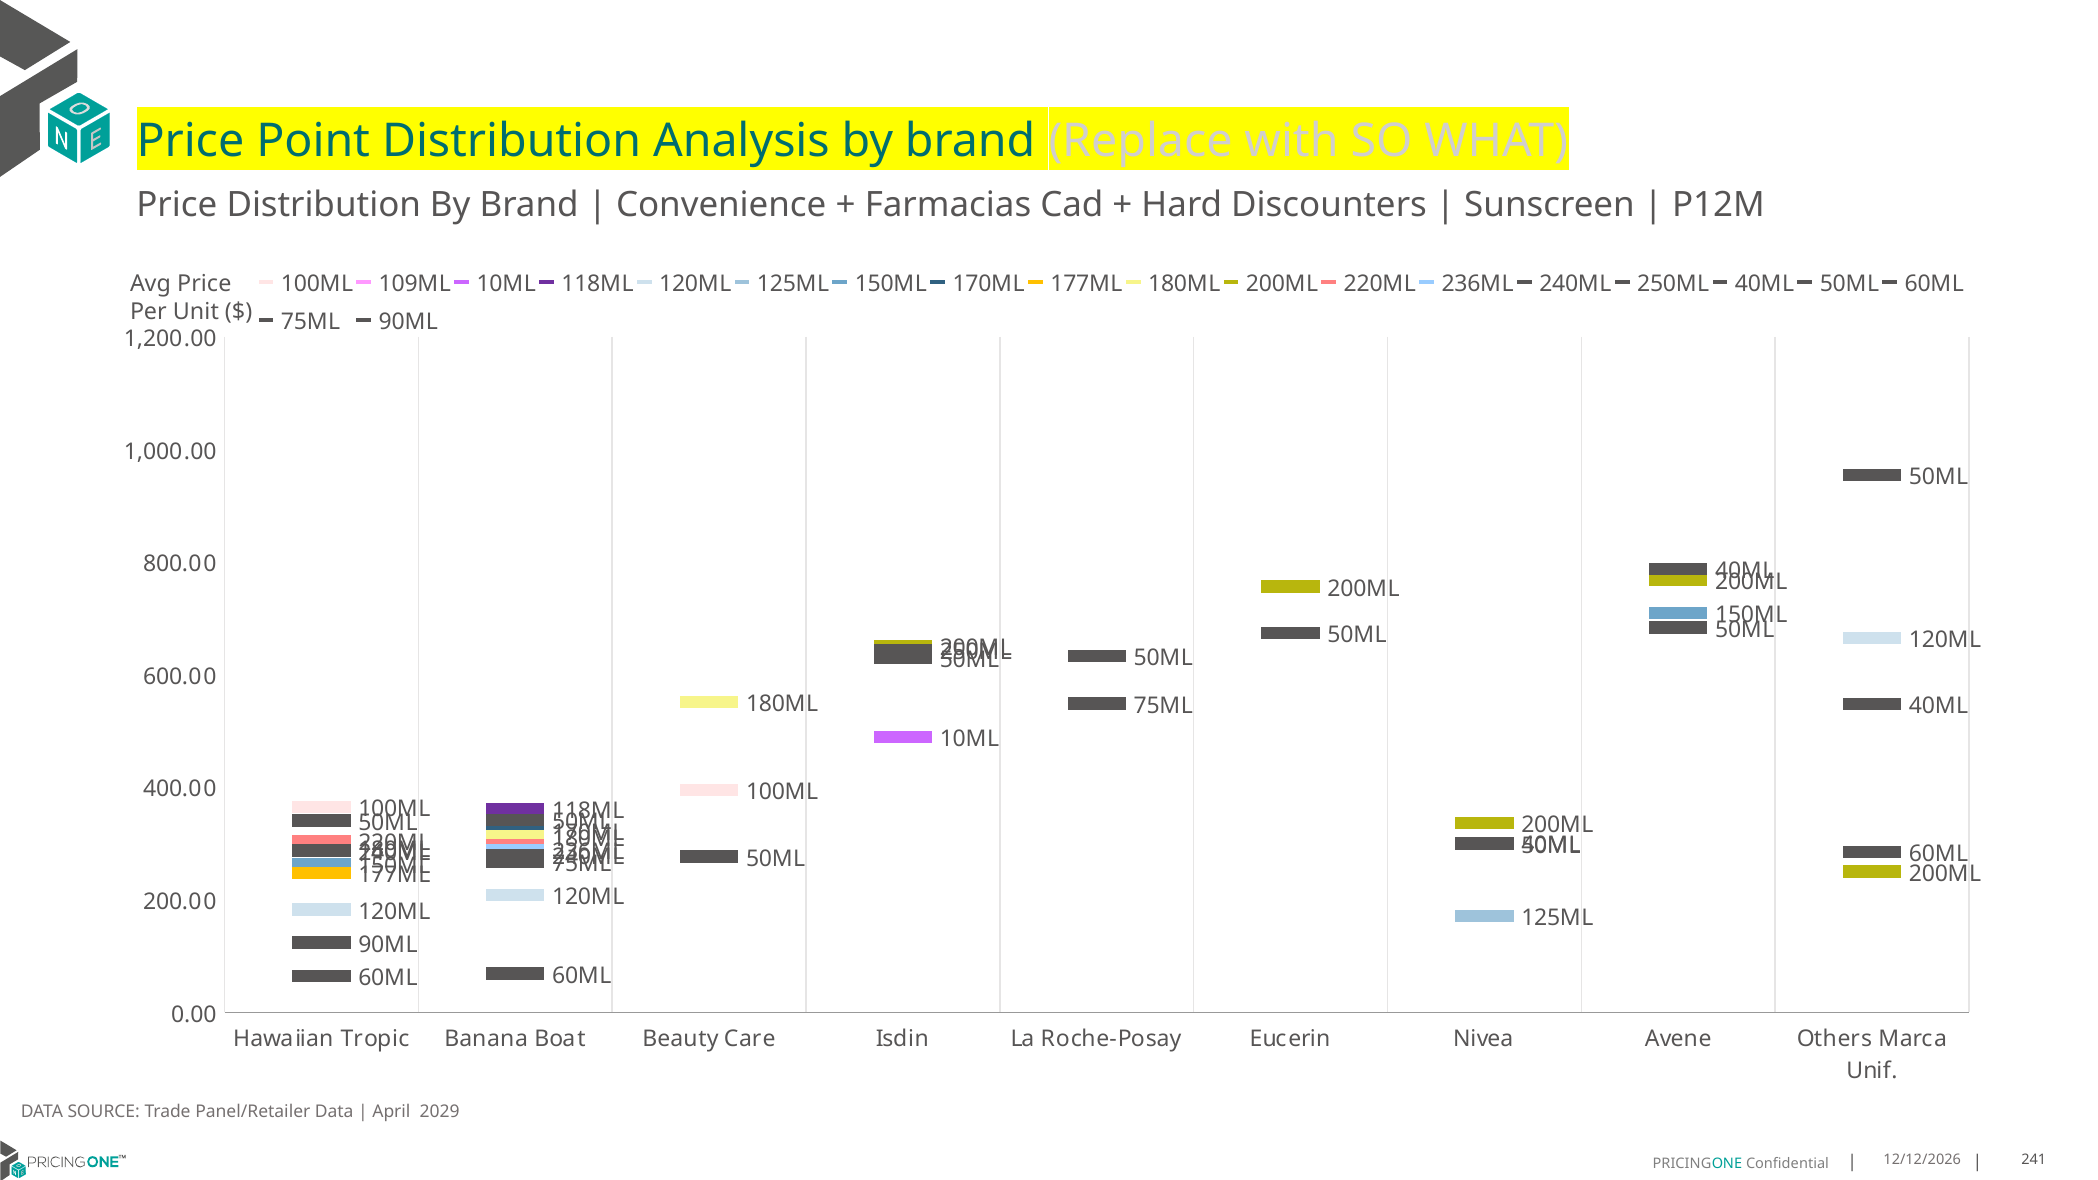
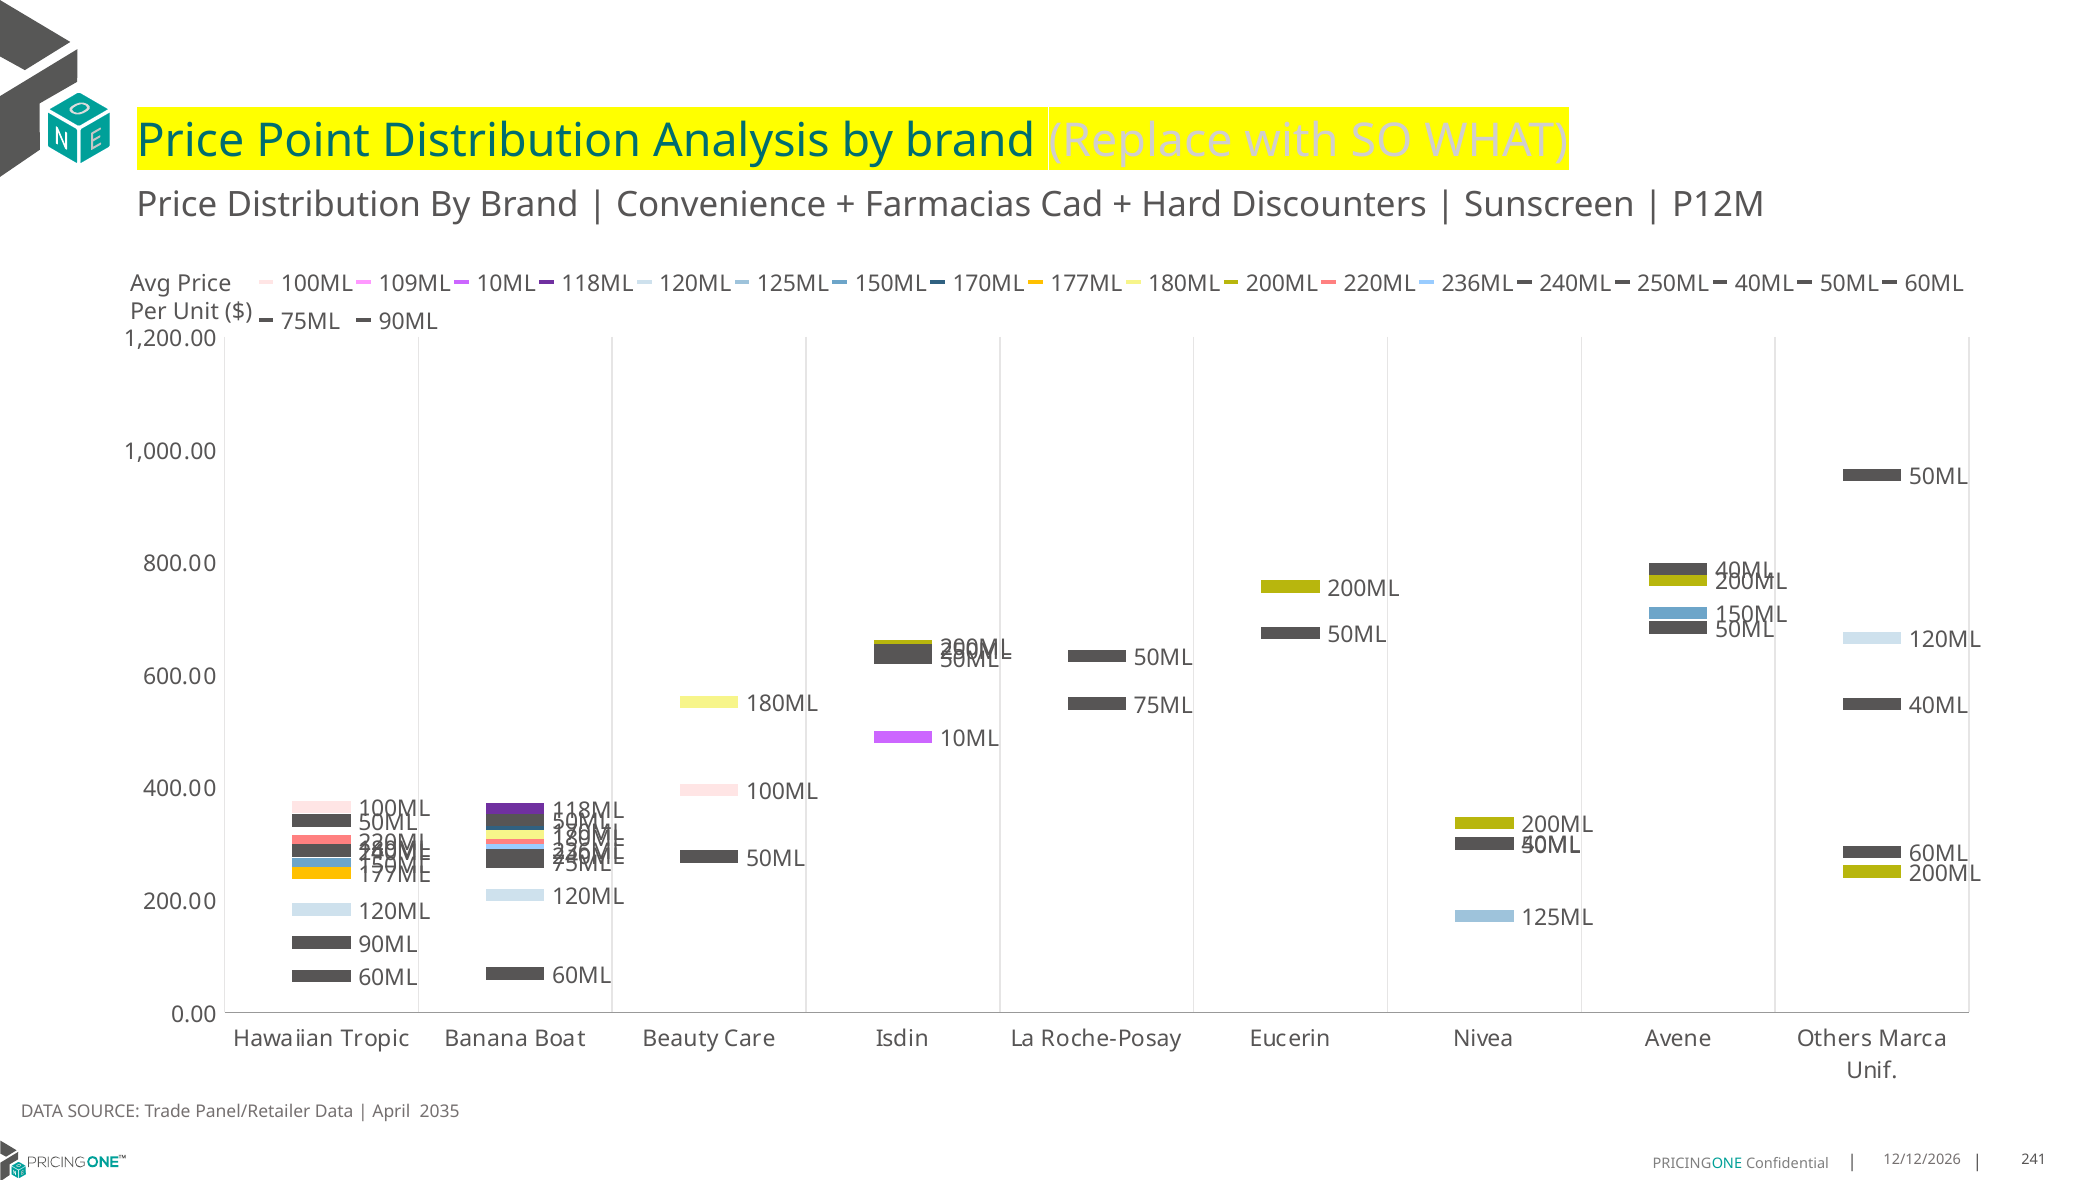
2029: 2029 -> 2035
